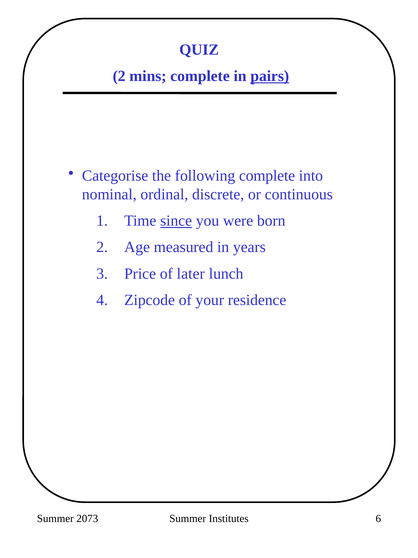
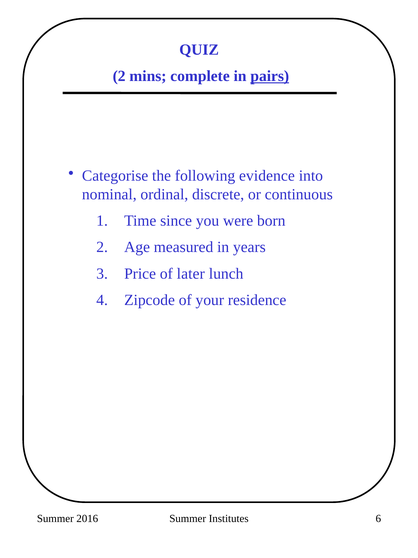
following complete: complete -> evidence
since underline: present -> none
2073: 2073 -> 2016
